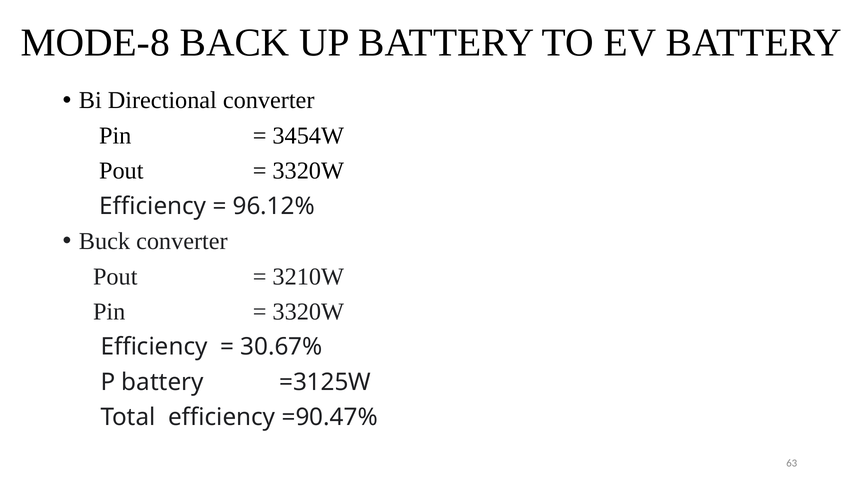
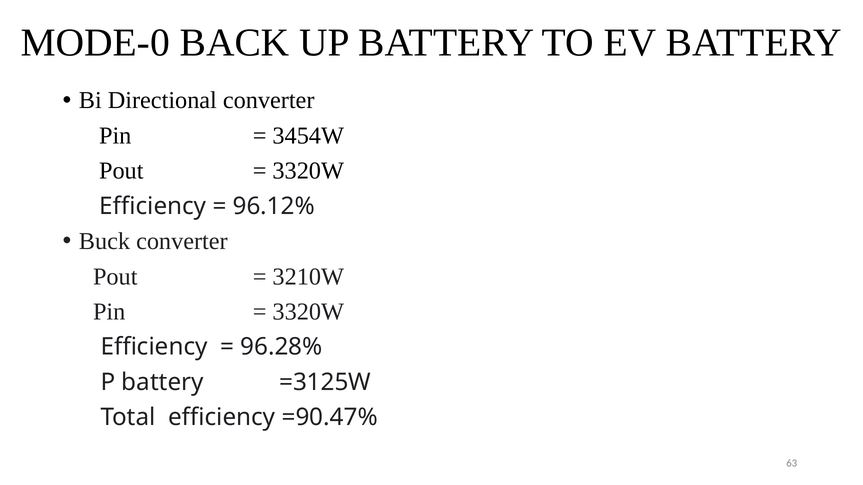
MODE-8: MODE-8 -> MODE-0
30.67%: 30.67% -> 96.28%
